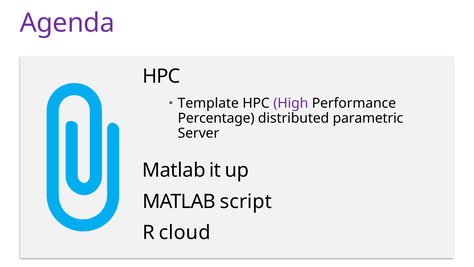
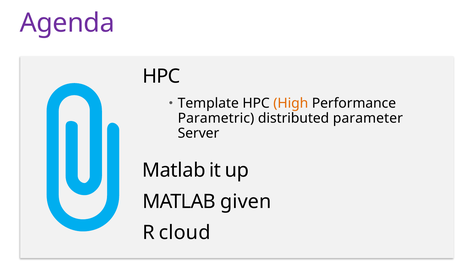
High colour: purple -> orange
Percentage: Percentage -> Parametric
parametric: parametric -> parameter
script: script -> given
